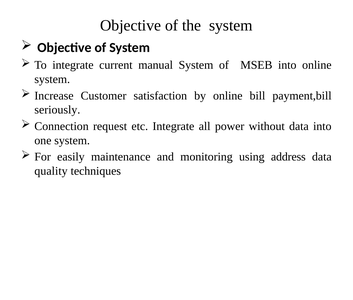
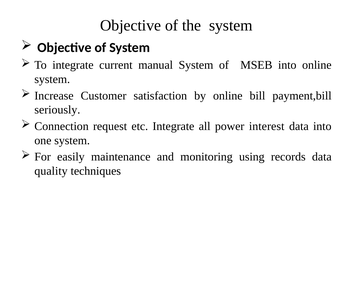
without: without -> interest
address: address -> records
